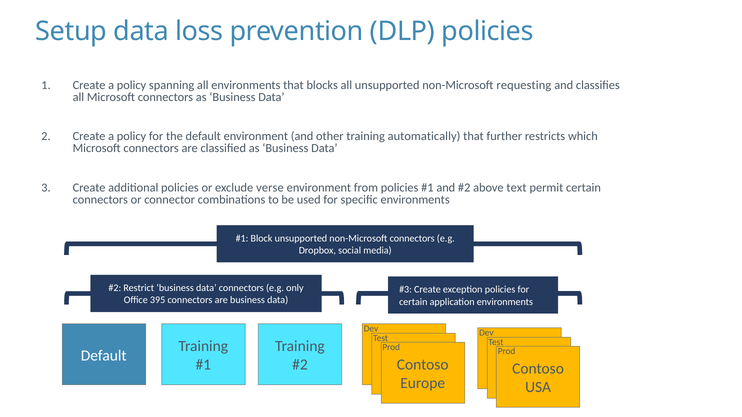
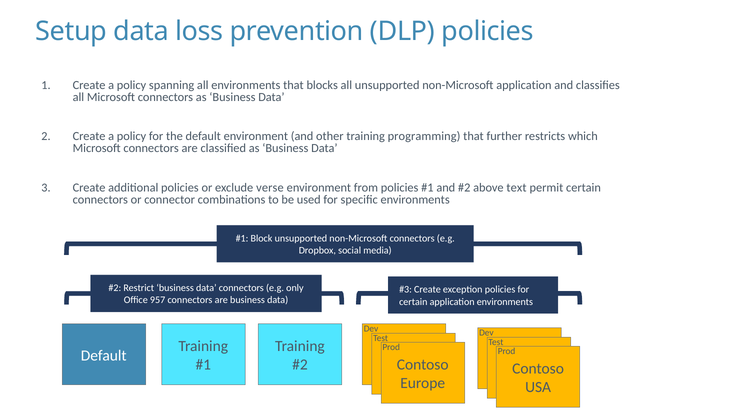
non-Microsoft requesting: requesting -> application
automatically: automatically -> programming
395: 395 -> 957
